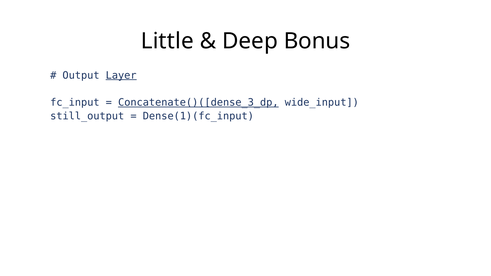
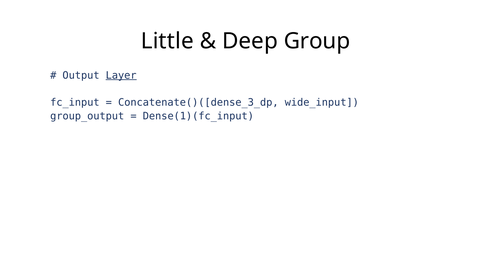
Bonus: Bonus -> Group
Concatenate()([dense_3_dp underline: present -> none
still_output: still_output -> group_output
